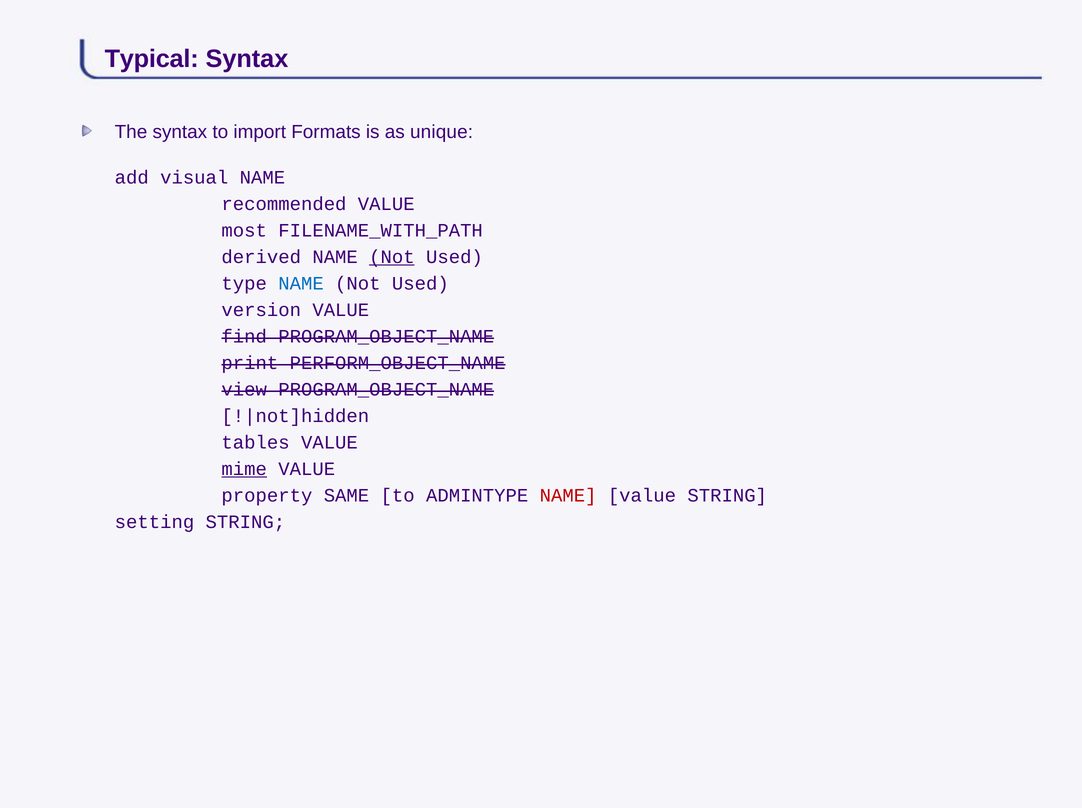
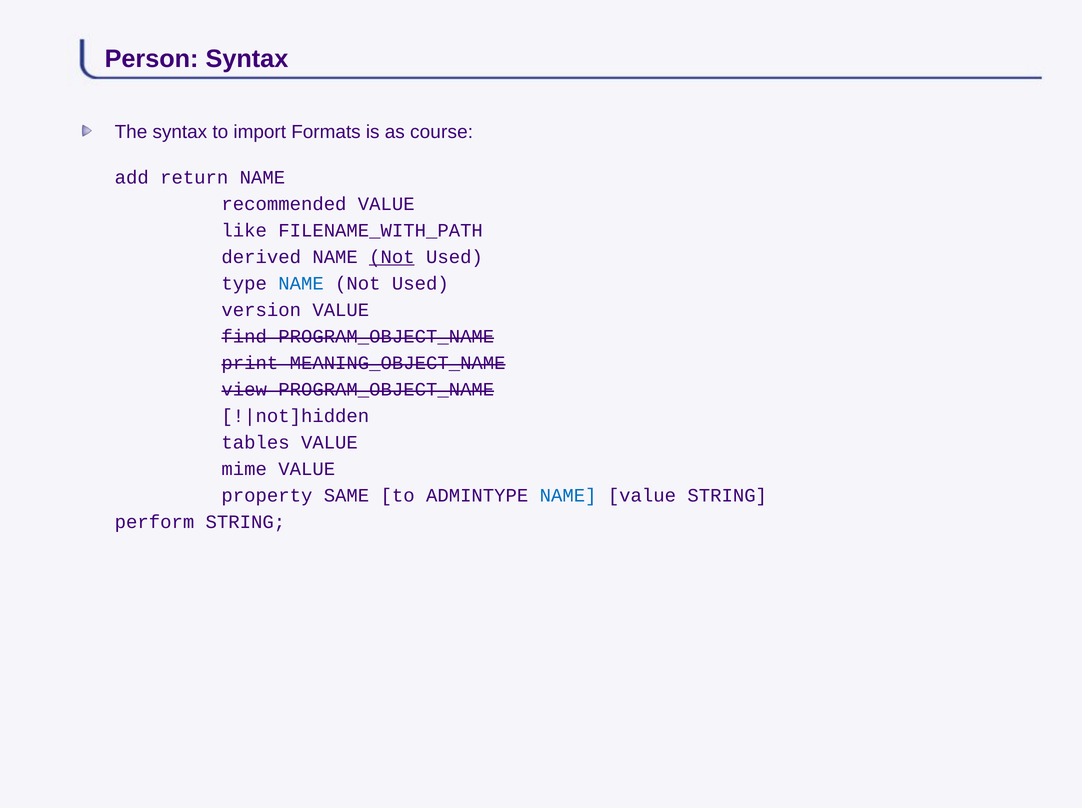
Typical: Typical -> Person
unique: unique -> course
visual: visual -> return
most: most -> like
PERFORM_OBJECT_NAME: PERFORM_OBJECT_NAME -> MEANING_OBJECT_NAME
mime underline: present -> none
NAME at (568, 496) colour: red -> blue
setting: setting -> perform
